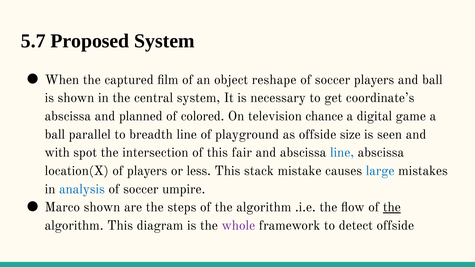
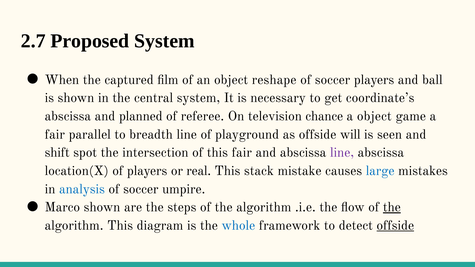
5.7: 5.7 -> 2.7
colored: colored -> referee
a digital: digital -> object
ball at (55, 134): ball -> fair
size: size -> will
with: with -> shift
line at (342, 153) colour: blue -> purple
less: less -> real
whole colour: purple -> blue
offside at (395, 226) underline: none -> present
